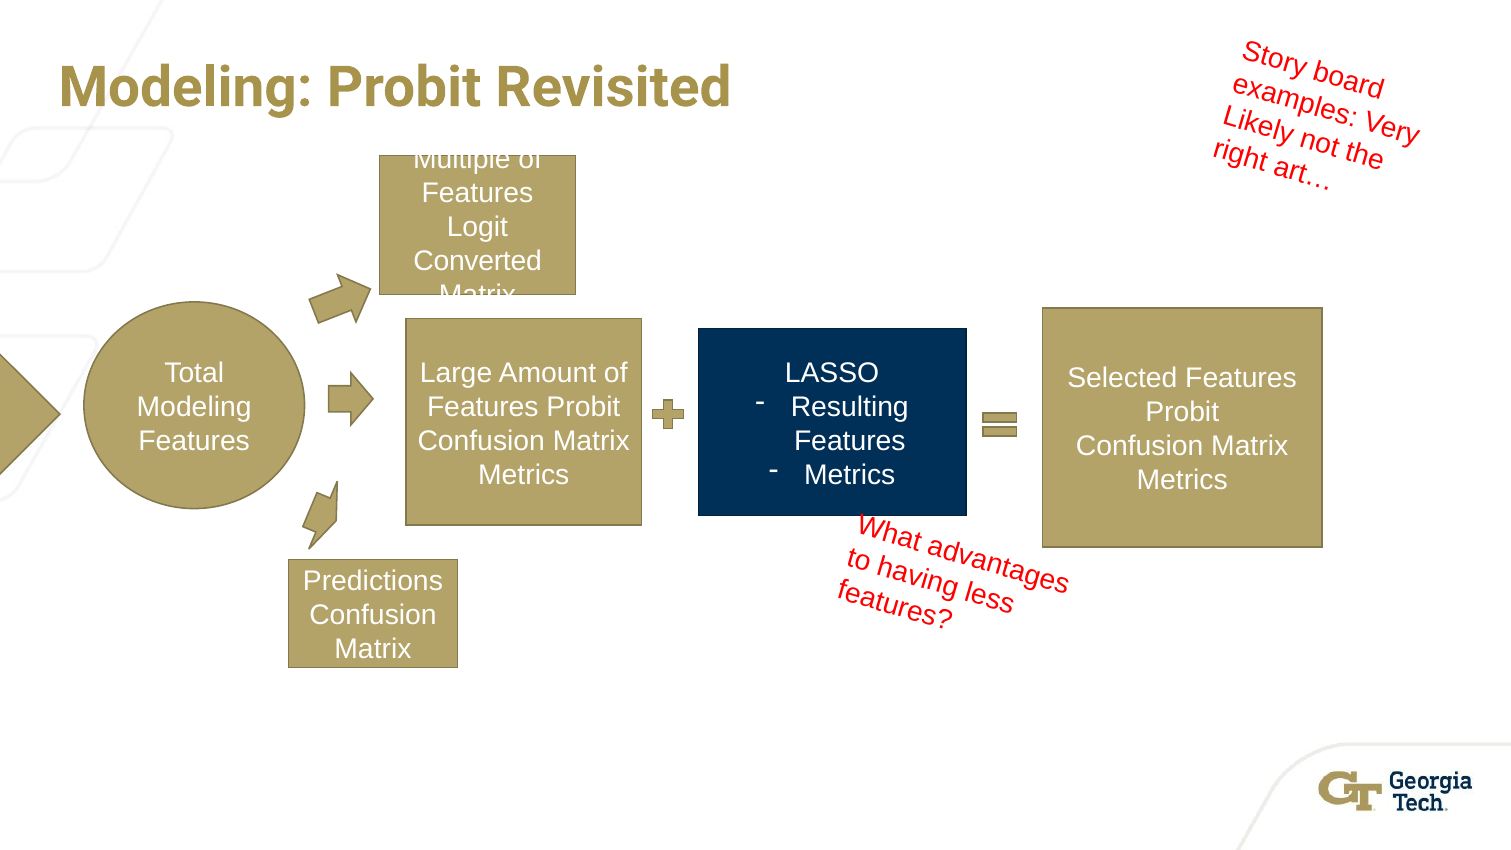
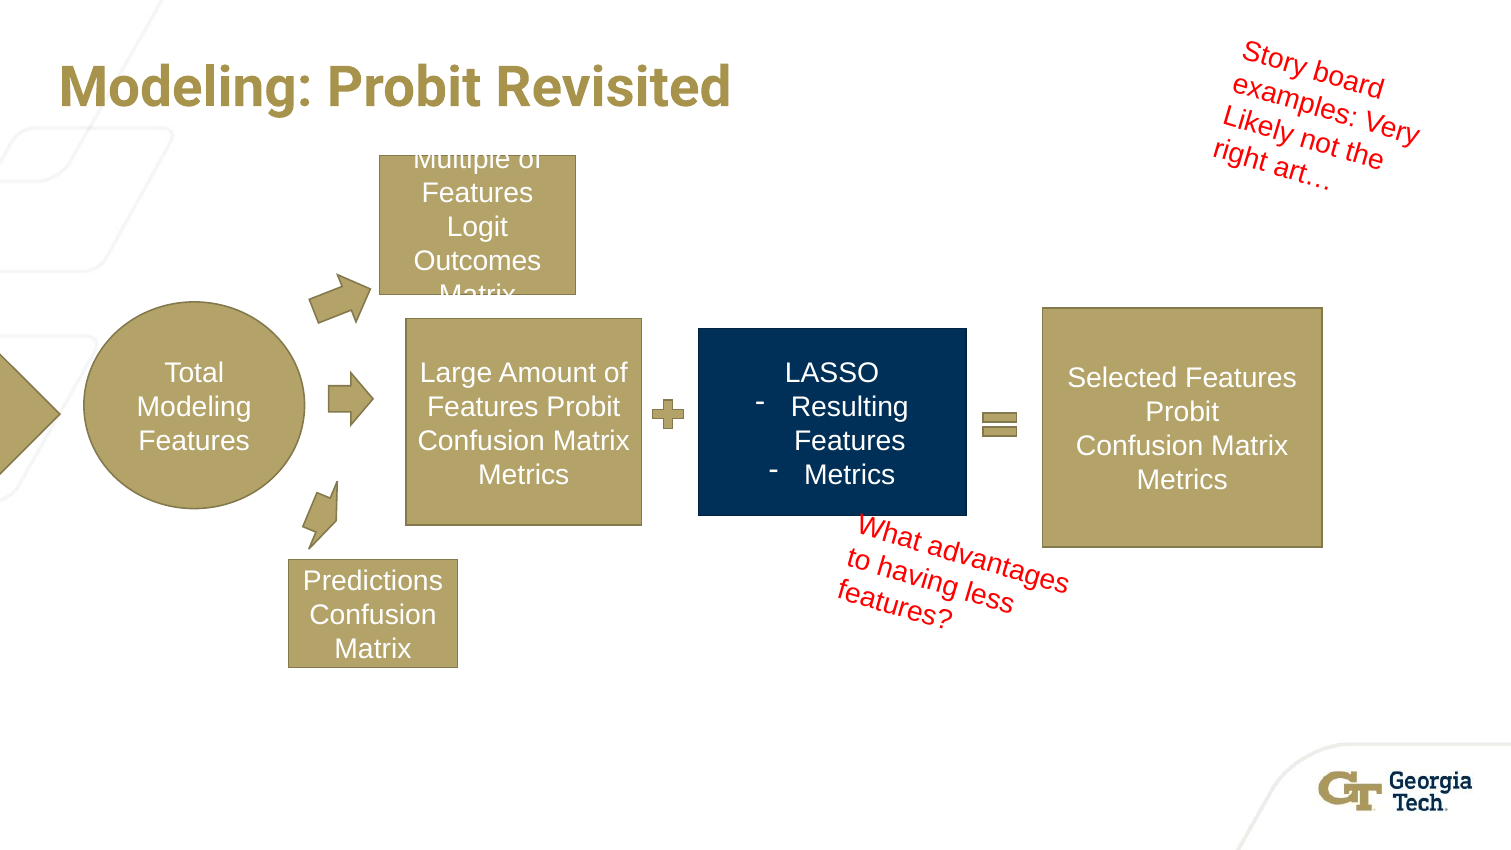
Converted: Converted -> Outcomes
